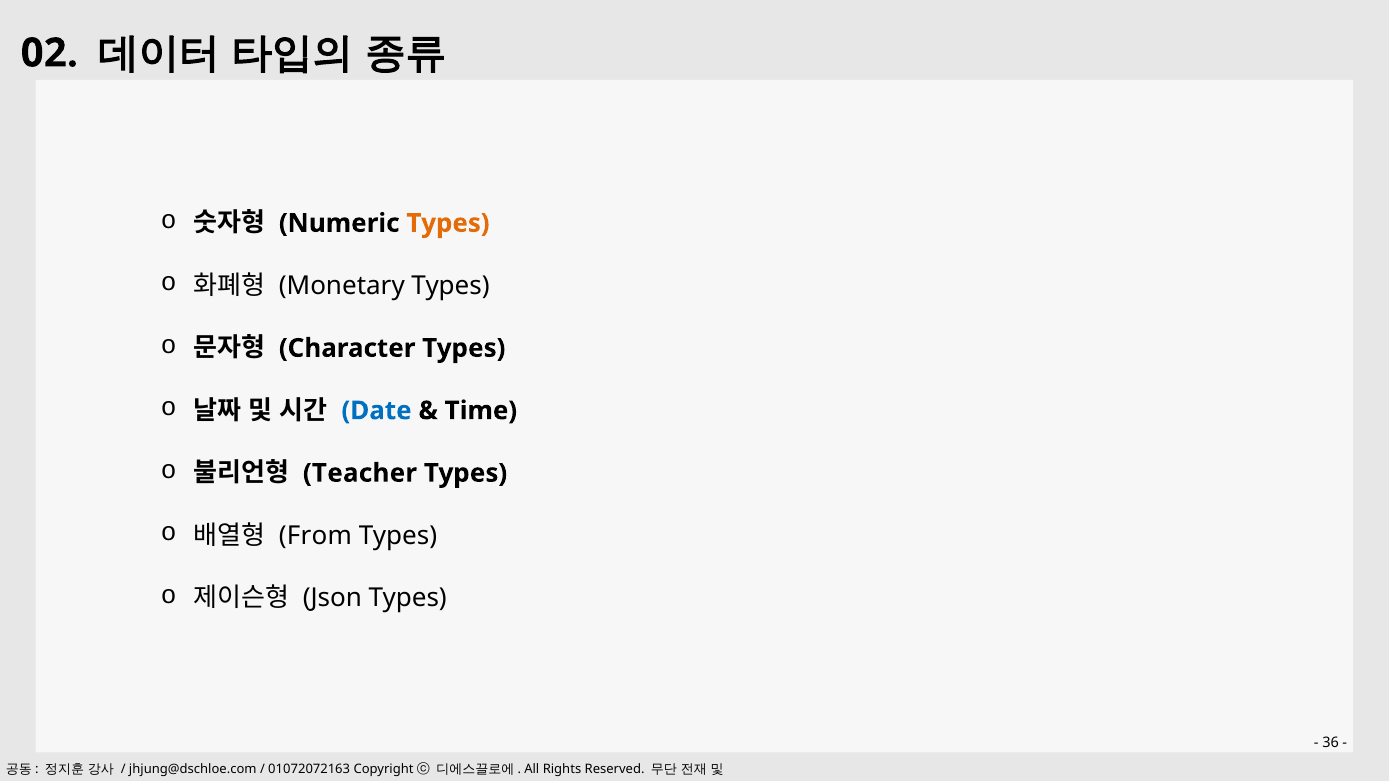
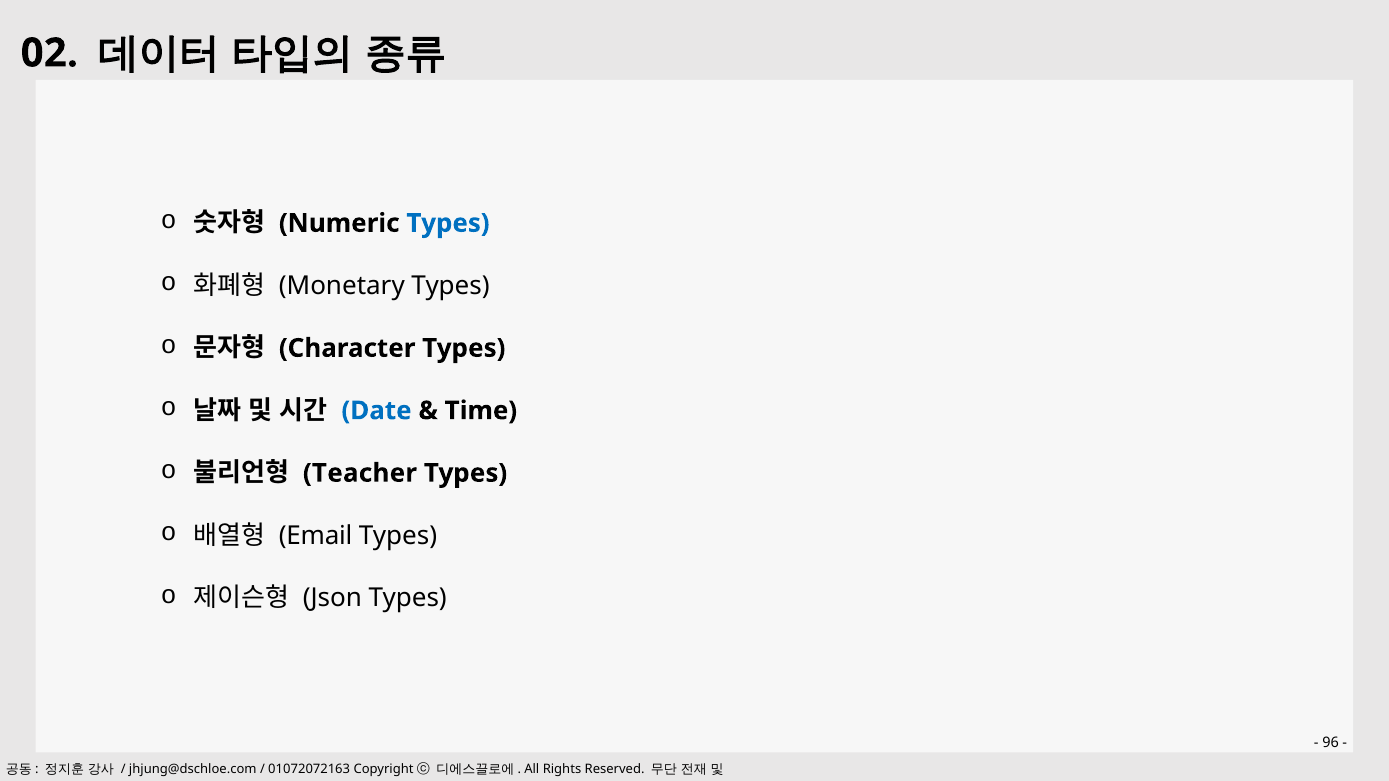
Types at (448, 223) colour: orange -> blue
From: From -> Email
36: 36 -> 96
